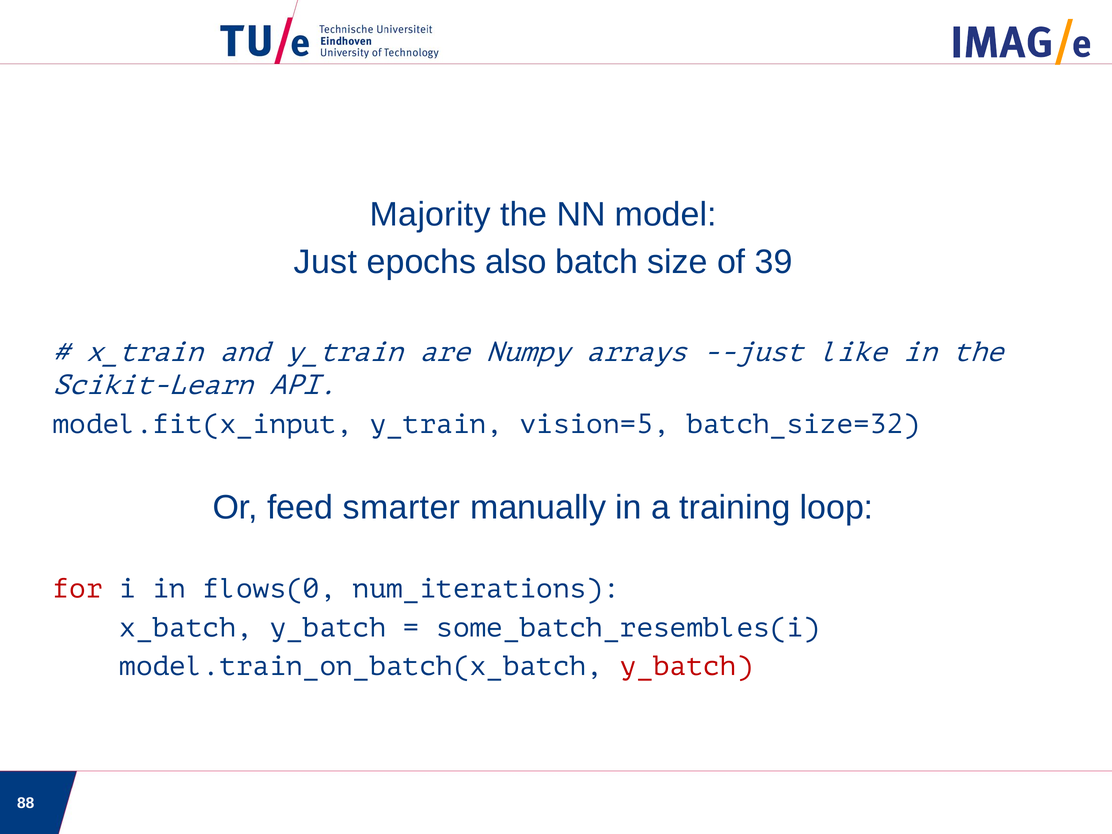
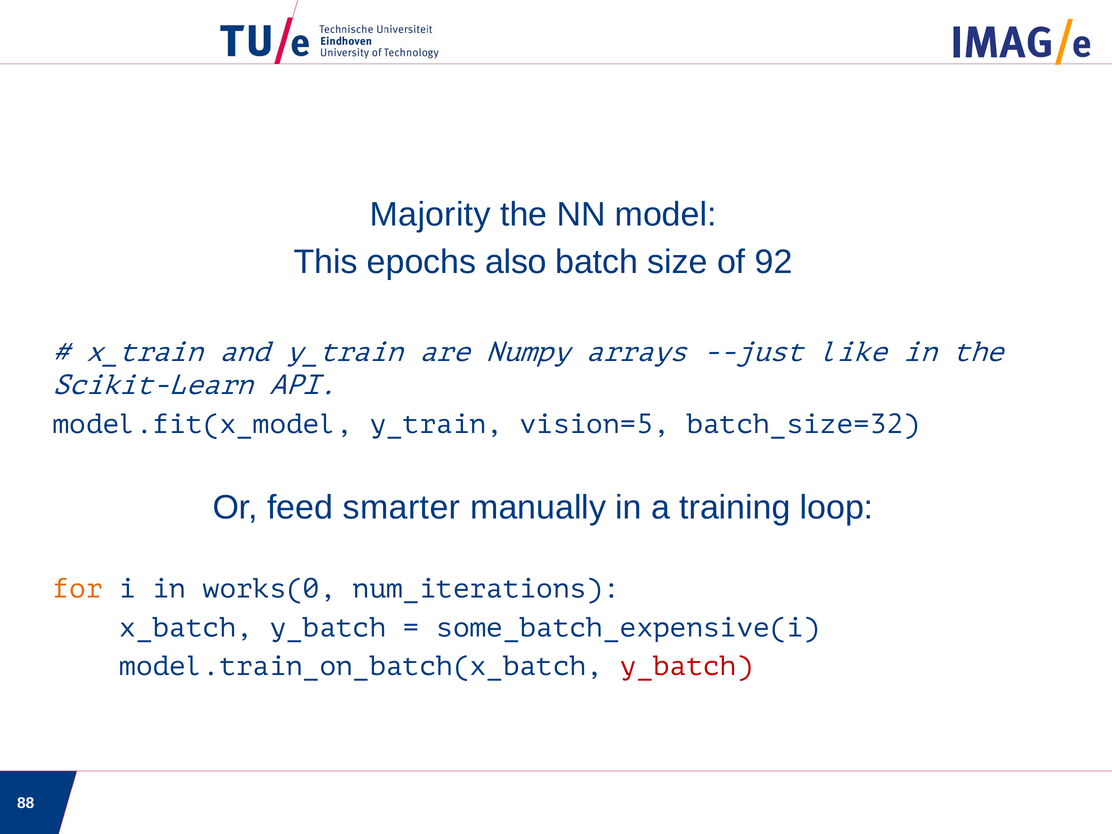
Just: Just -> This
39: 39 -> 92
model.fit(x_input: model.fit(x_input -> model.fit(x_model
for colour: red -> orange
flows(0: flows(0 -> works(0
some_batch_resembles(i: some_batch_resembles(i -> some_batch_expensive(i
